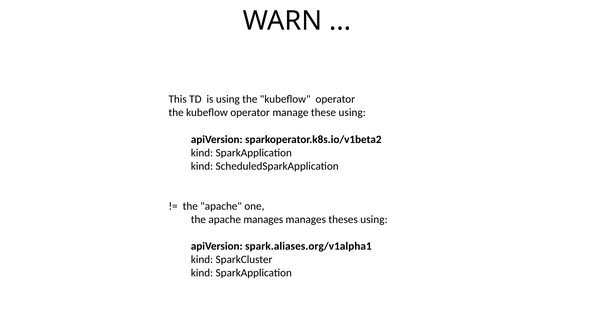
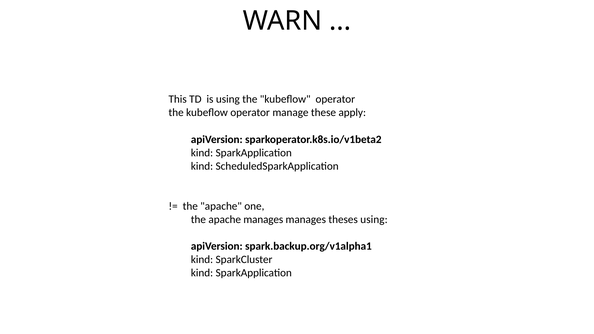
these using: using -> apply
spark.aliases.org/v1alpha1: spark.aliases.org/v1alpha1 -> spark.backup.org/v1alpha1
